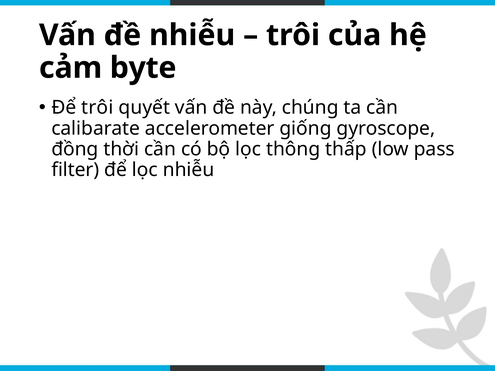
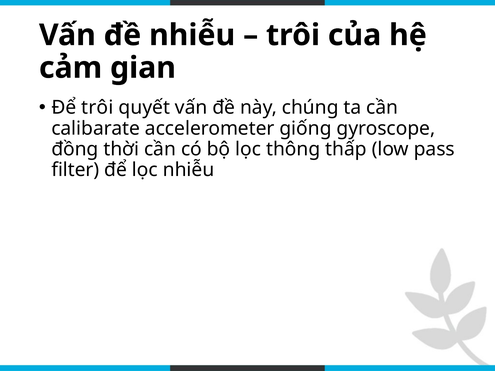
byte: byte -> gian
